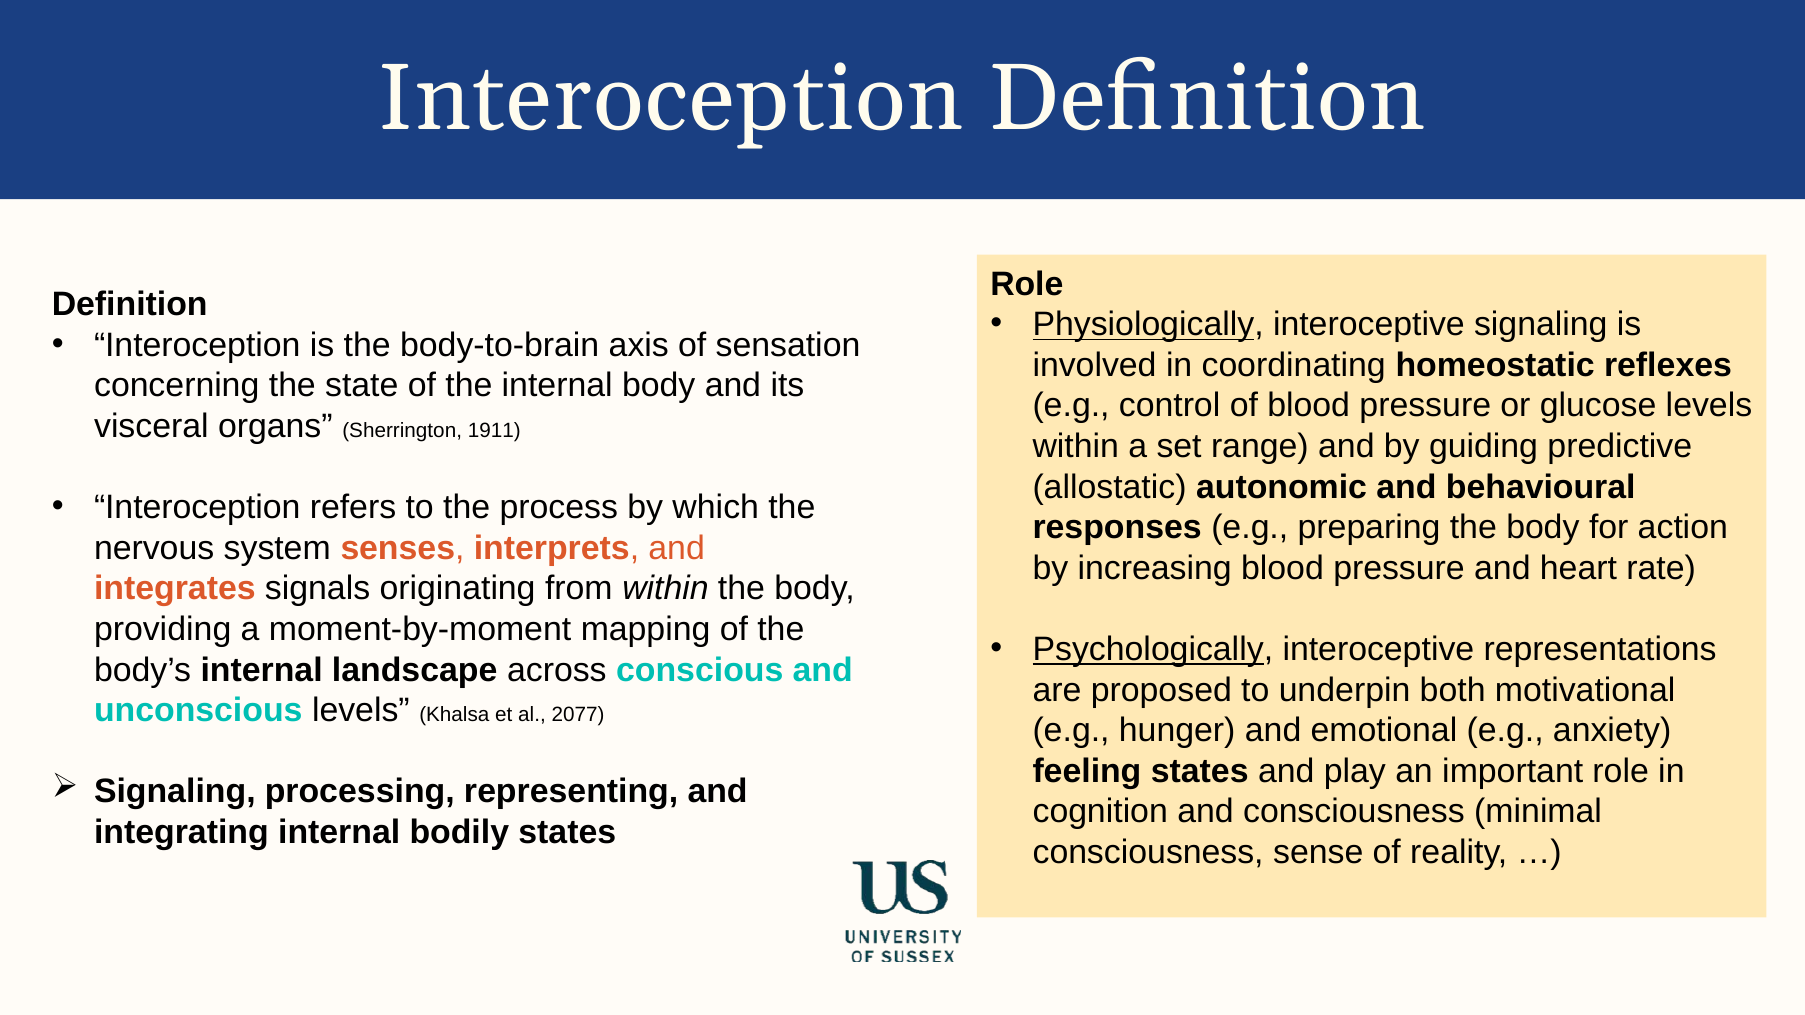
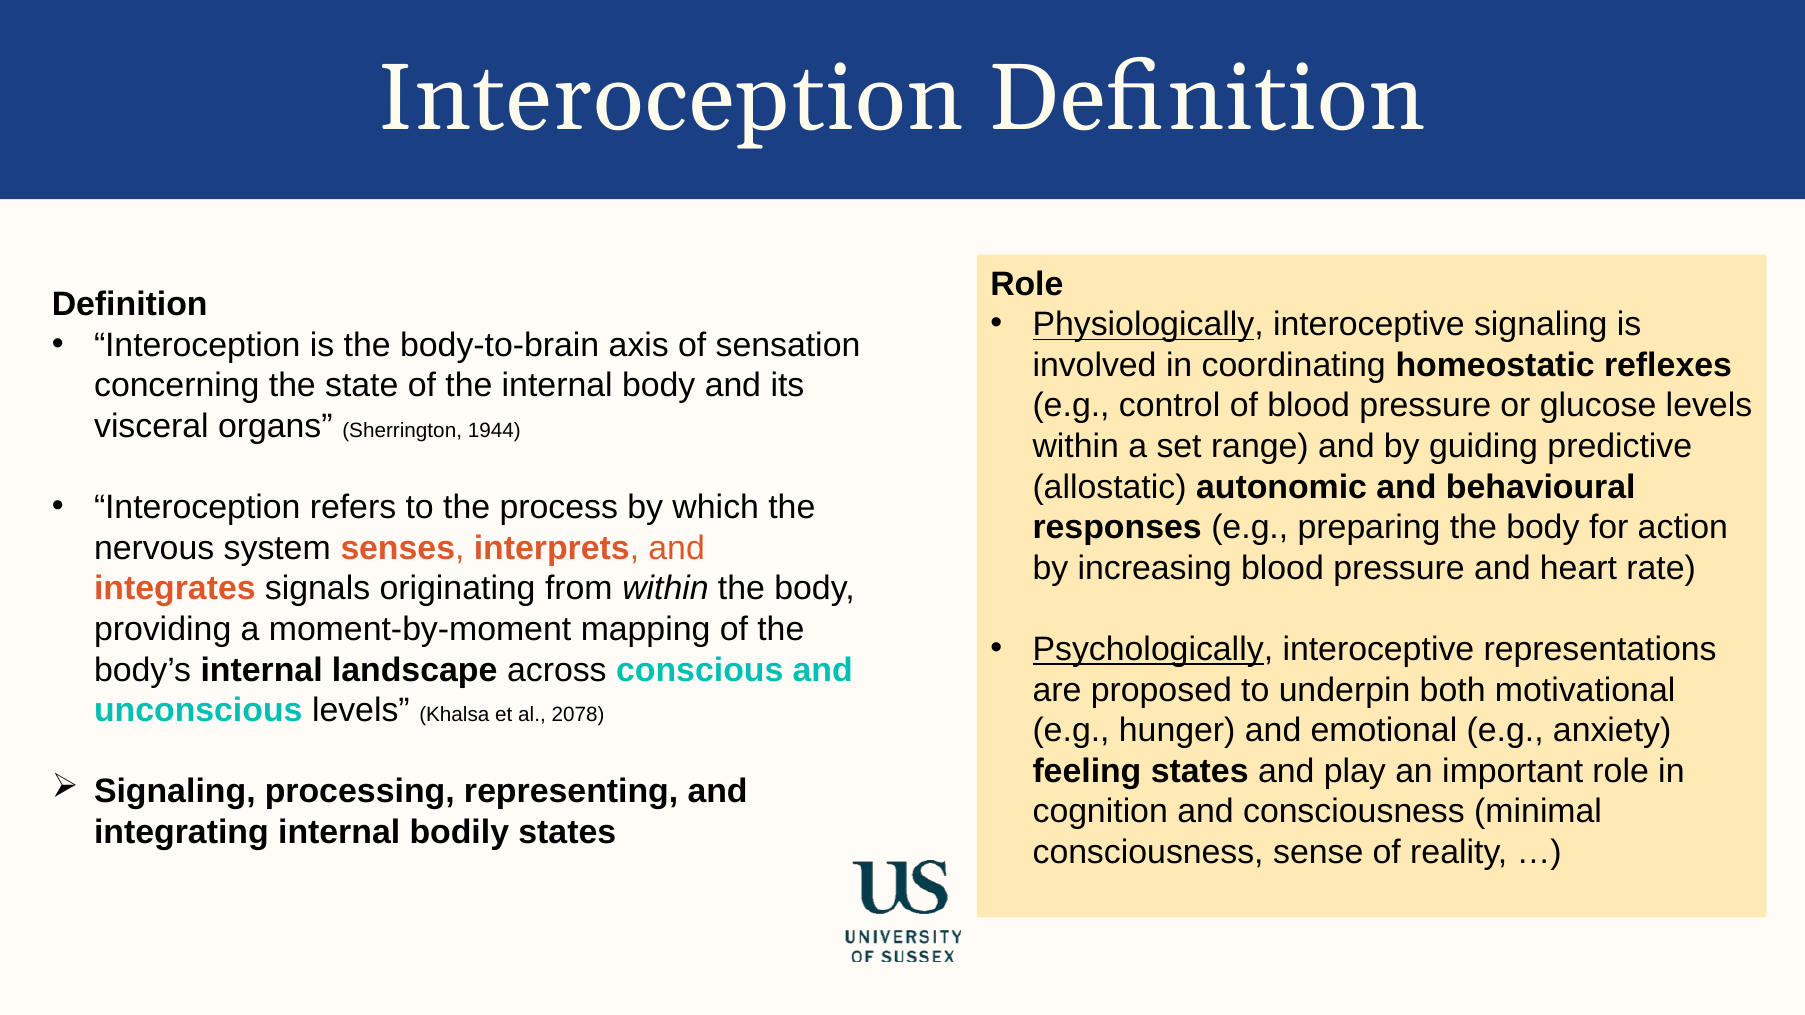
1911: 1911 -> 1944
2077: 2077 -> 2078
